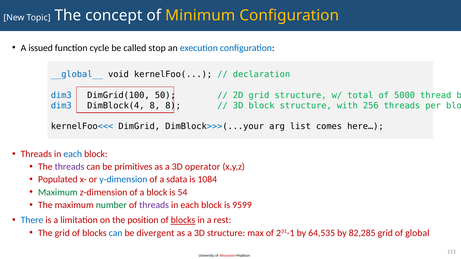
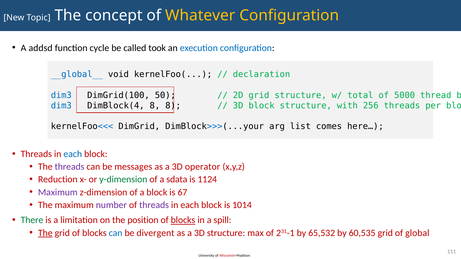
Minimum: Minimum -> Whatever
issued: issued -> addsd
stop: stop -> took
primitives: primitives -> messages
Populated: Populated -> Reduction
y-dimension colour: blue -> green
1084: 1084 -> 1124
Maximum at (58, 192) colour: green -> purple
54: 54 -> 67
number colour: green -> purple
9599: 9599 -> 1014
There colour: blue -> green
rest: rest -> spill
The at (45, 233) underline: none -> present
64,535: 64,535 -> 65,532
82,285: 82,285 -> 60,535
